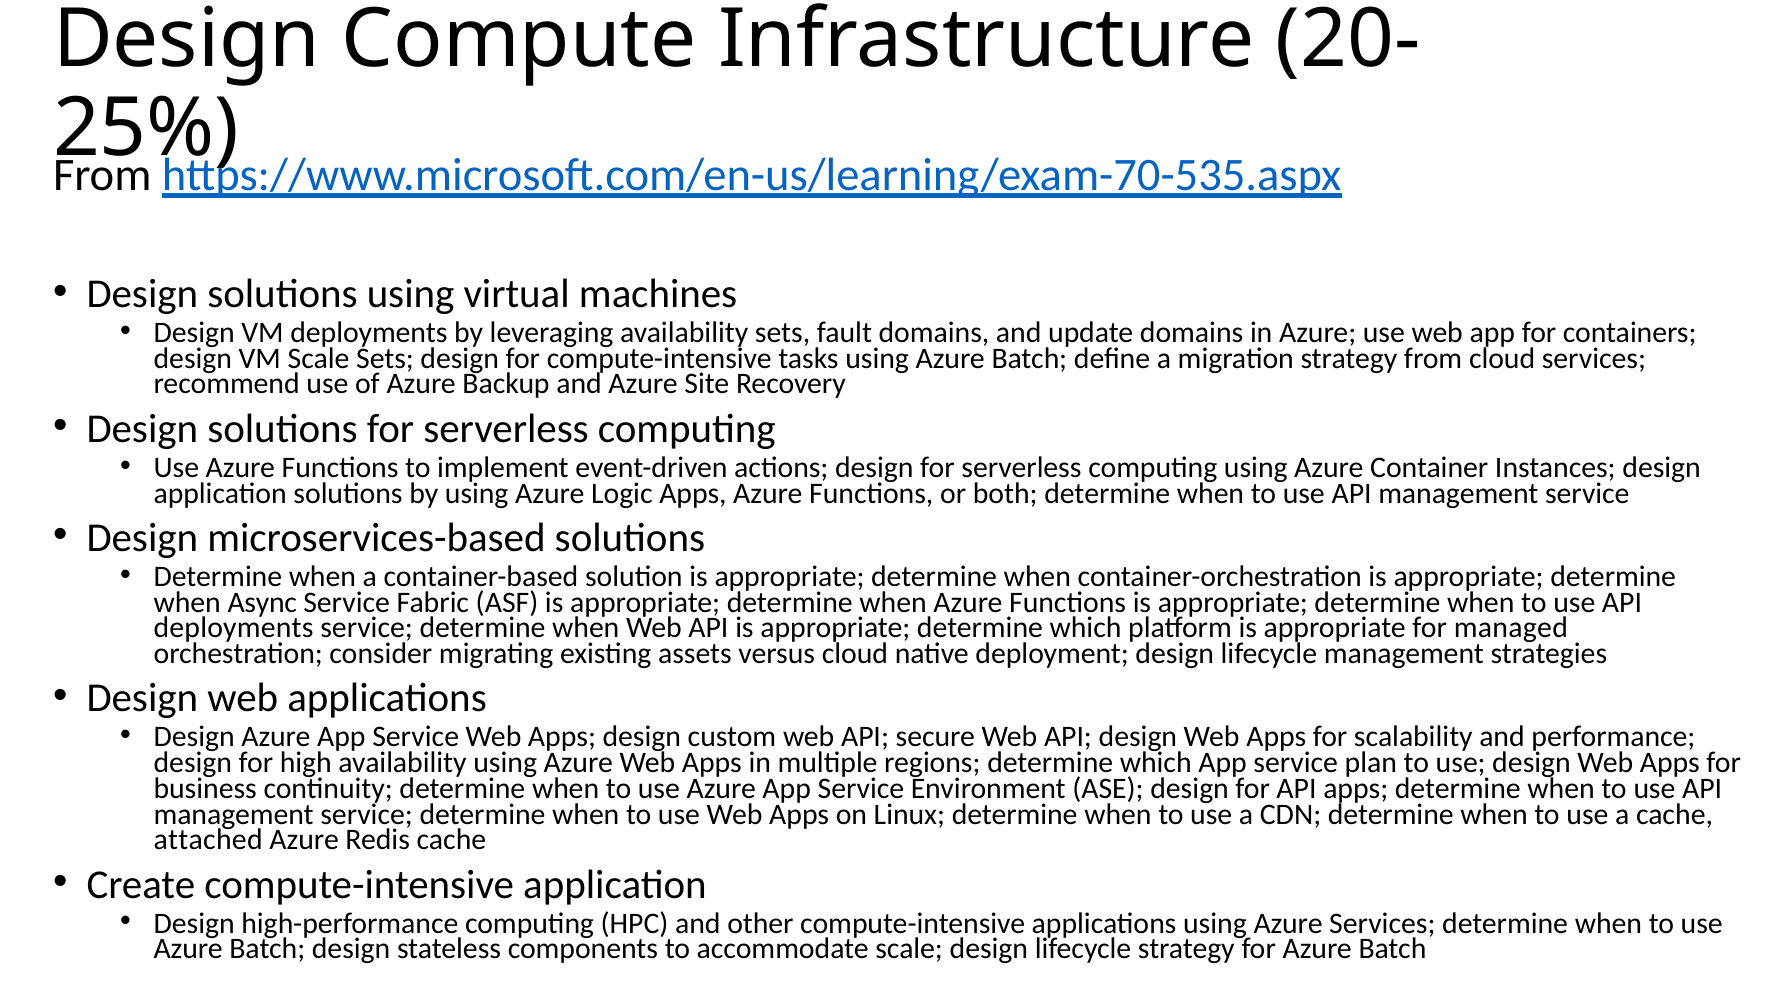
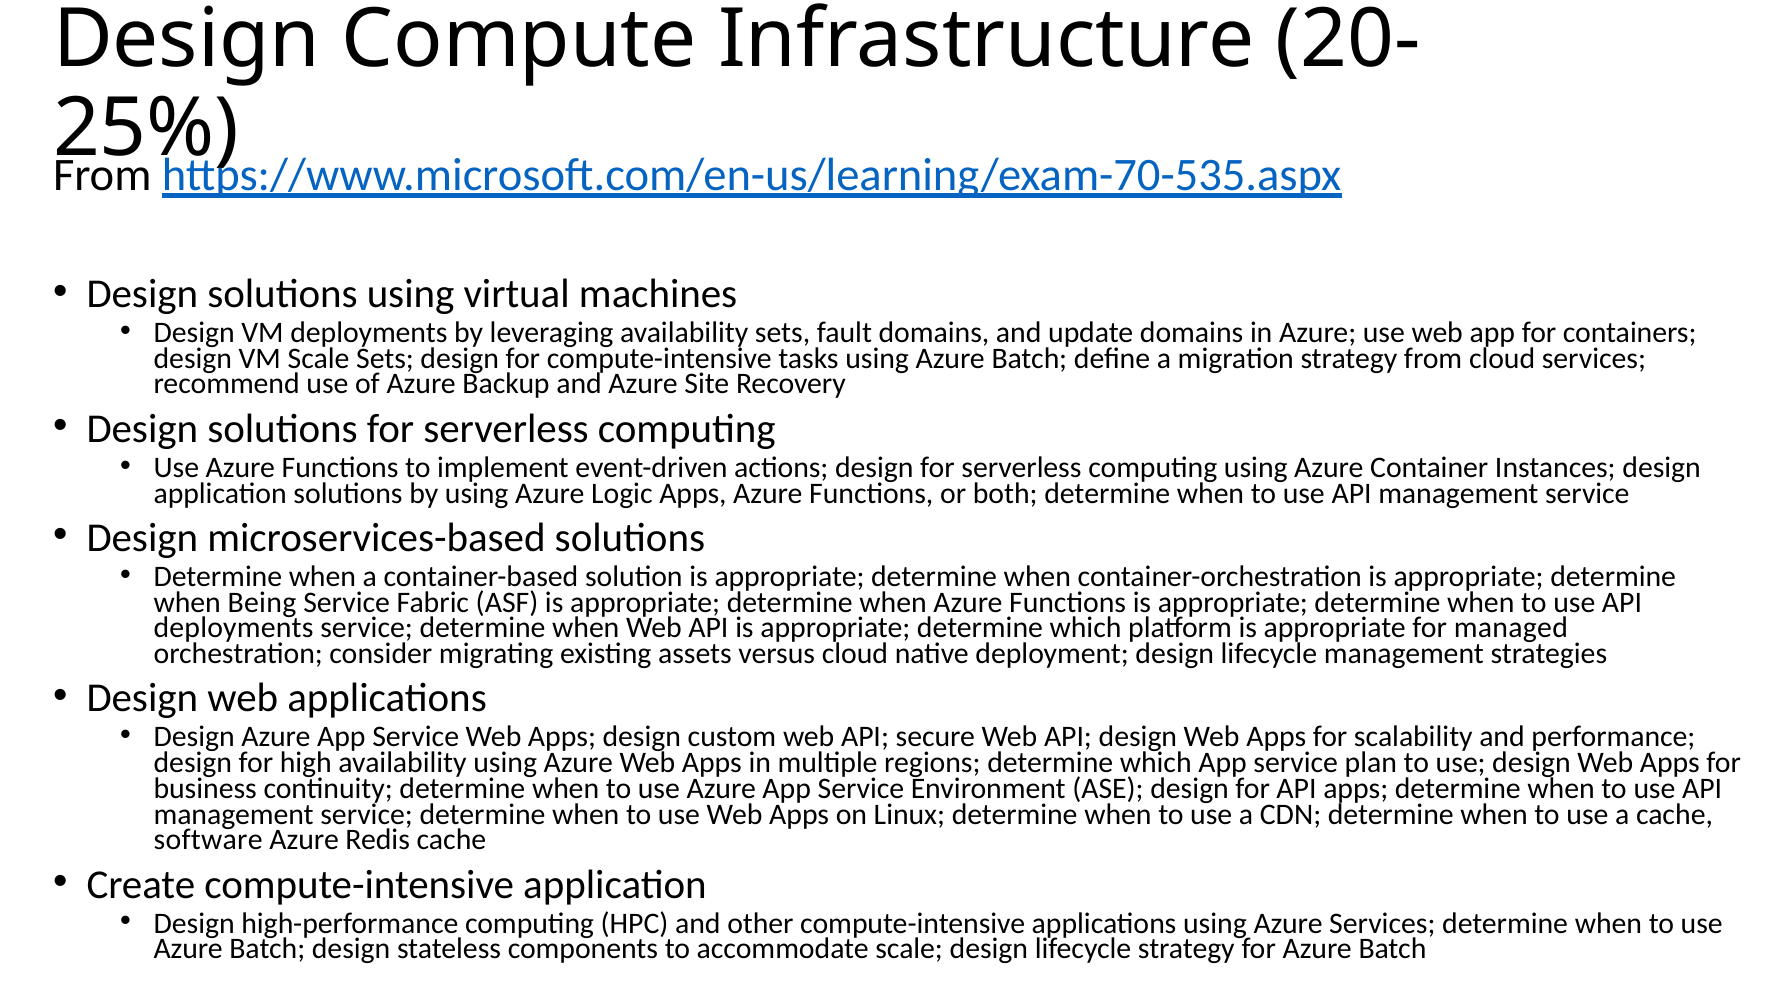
Async: Async -> Being
attached: attached -> software
